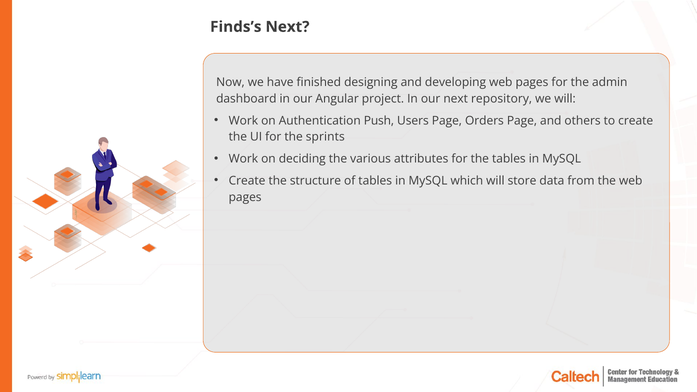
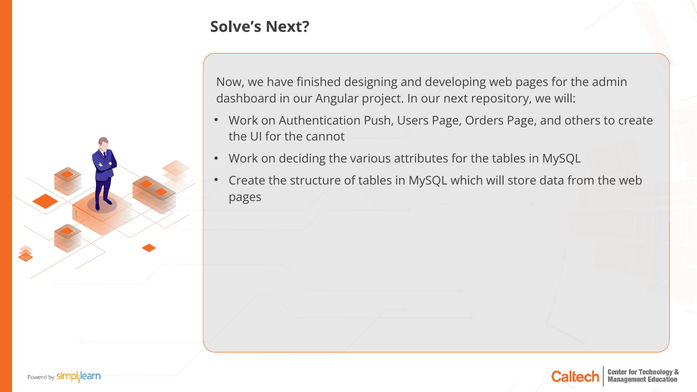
Finds’s: Finds’s -> Solve’s
sprints: sprints -> cannot
